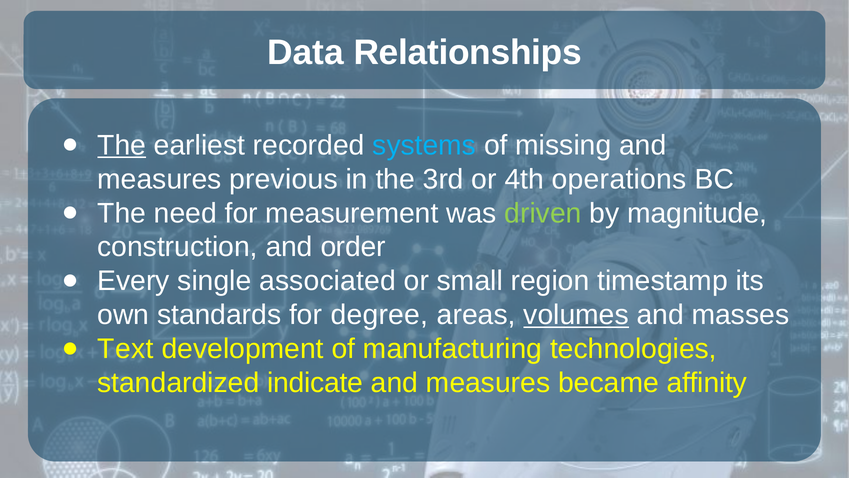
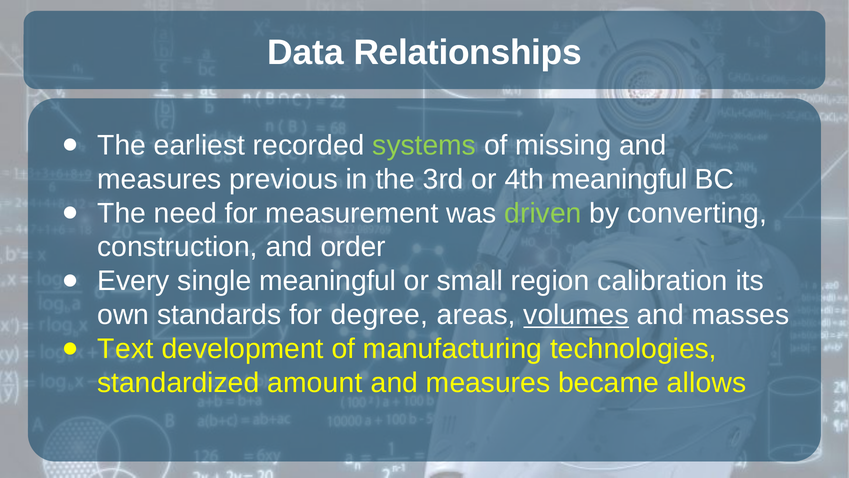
The at (122, 145) underline: present -> none
systems colour: light blue -> light green
4th operations: operations -> meaningful
magnitude: magnitude -> converting
single associated: associated -> meaningful
timestamp: timestamp -> calibration
indicate: indicate -> amount
affinity: affinity -> allows
